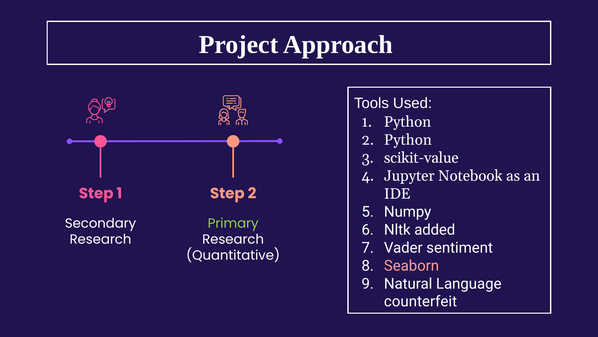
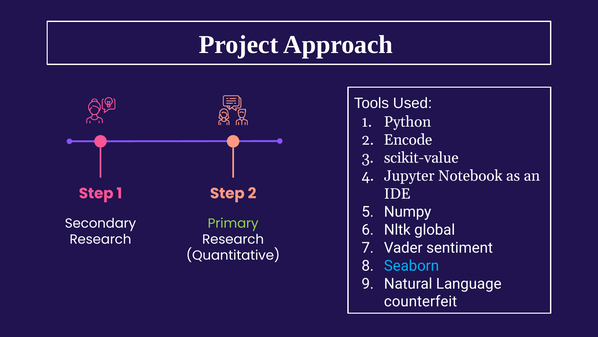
2 Python: Python -> Encode
added: added -> global
Seaborn colour: pink -> light blue
